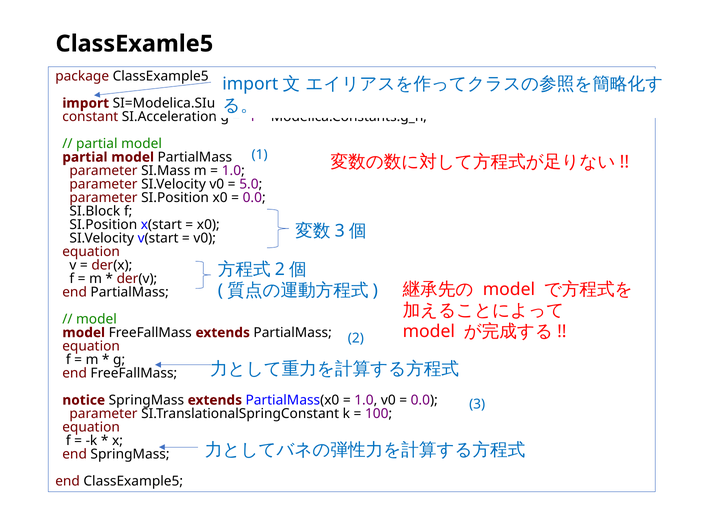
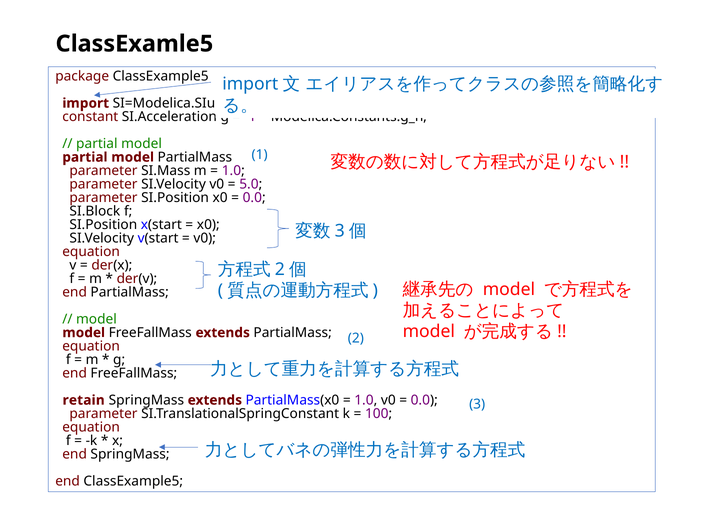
notice: notice -> retain
